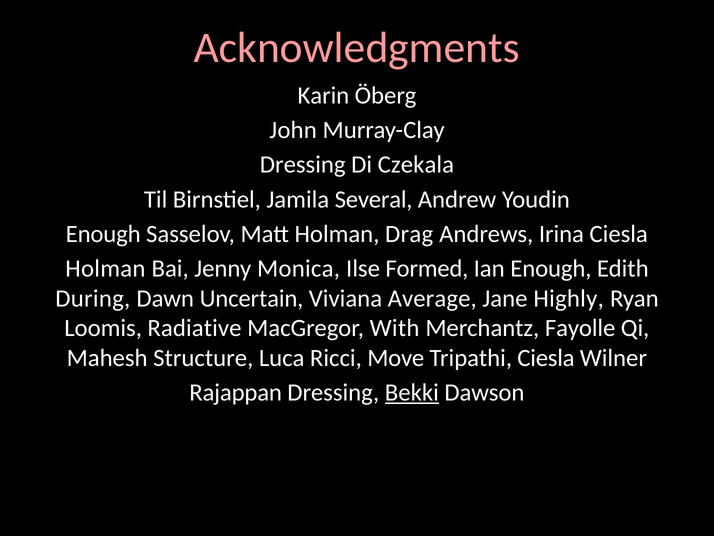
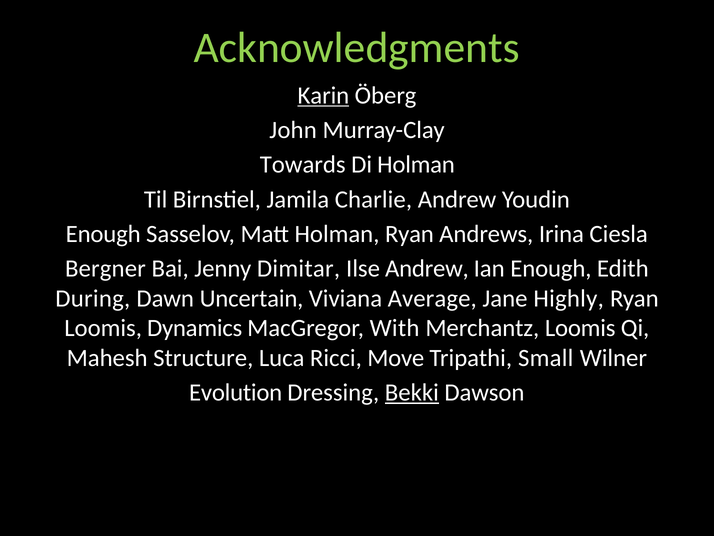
Acknowledgments colour: pink -> light green
Karin underline: none -> present
Dressing at (303, 165): Dressing -> Towards
Di Czekala: Czekala -> Holman
Several: Several -> Charlie
Holman Drag: Drag -> Ryan
Holman at (105, 269): Holman -> Bergner
Monica: Monica -> Dimitar
Ilse Formed: Formed -> Andrew
Radiative: Radiative -> Dynamics
Merchantz Fayolle: Fayolle -> Loomis
Tripathi Ciesla: Ciesla -> Small
Rajappan: Rajappan -> Evolution
